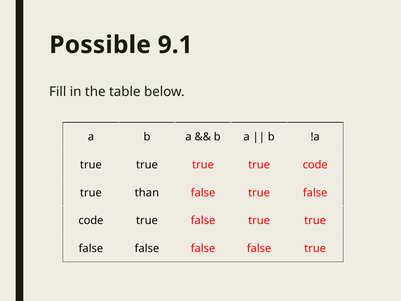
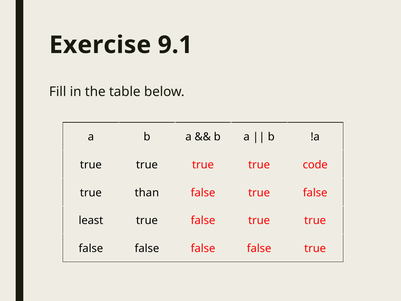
Possible: Possible -> Exercise
code at (91, 220): code -> least
